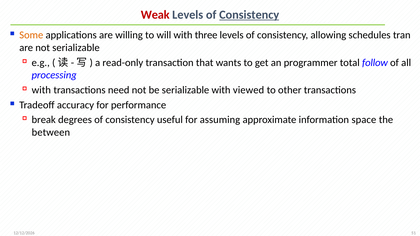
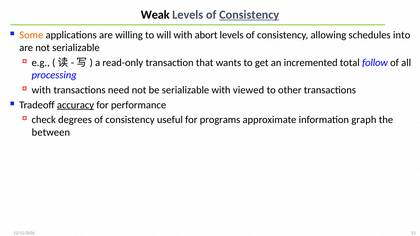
Weak colour: red -> black
three: three -> abort
tran: tran -> into
programmer: programmer -> incremented
accuracy underline: none -> present
break: break -> check
assuming: assuming -> programs
space: space -> graph
